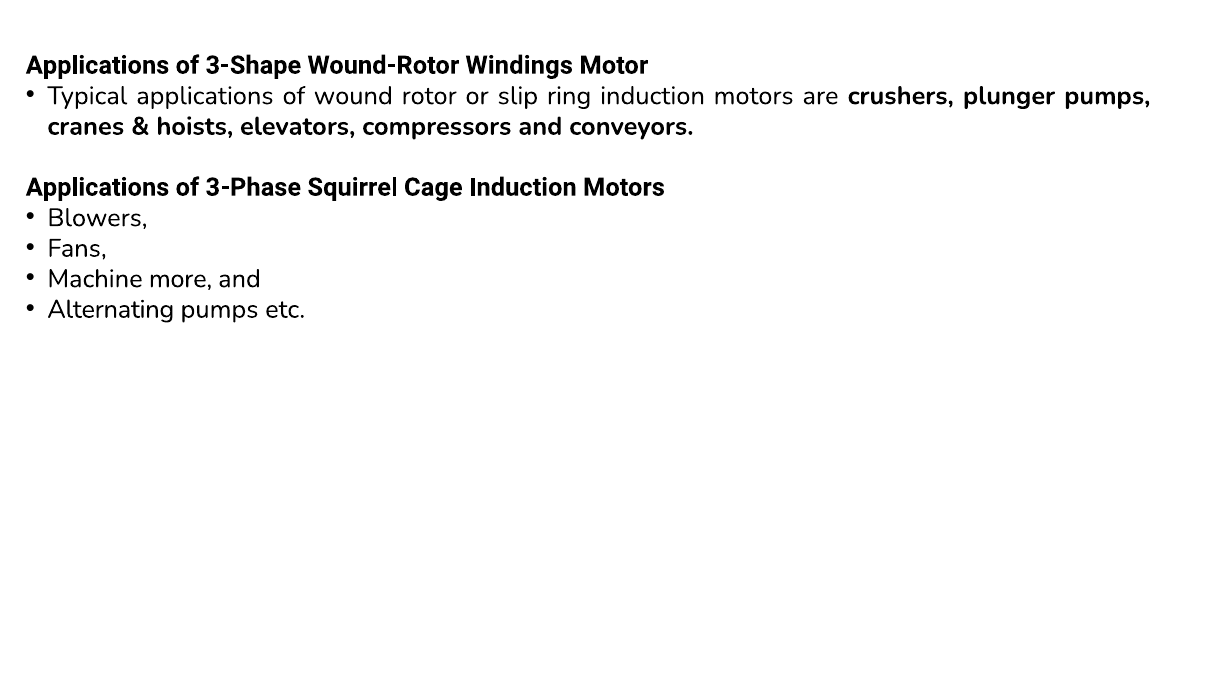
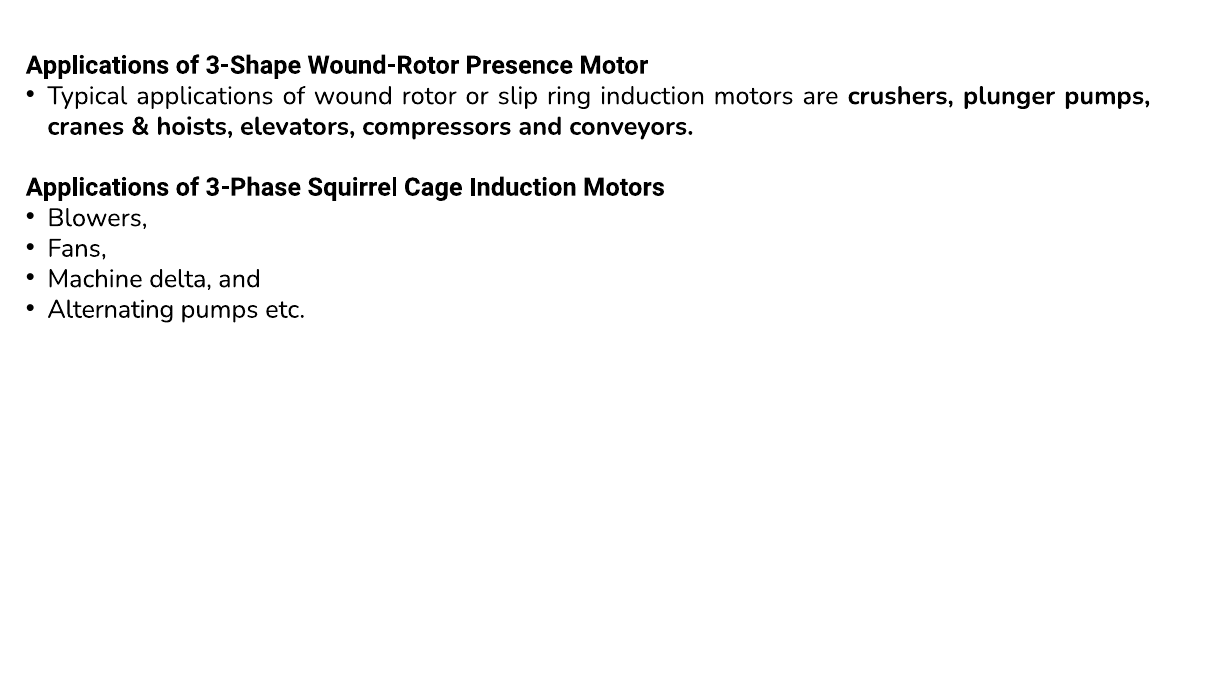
Windings: Windings -> Presence
more: more -> delta
